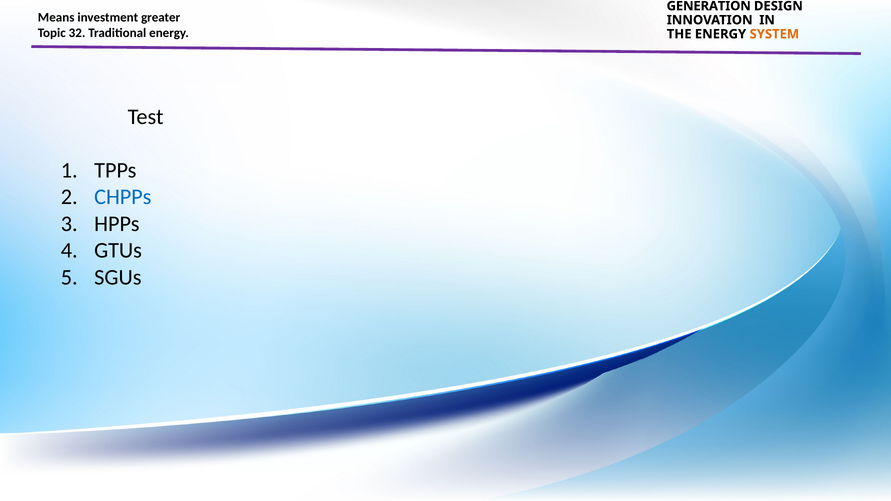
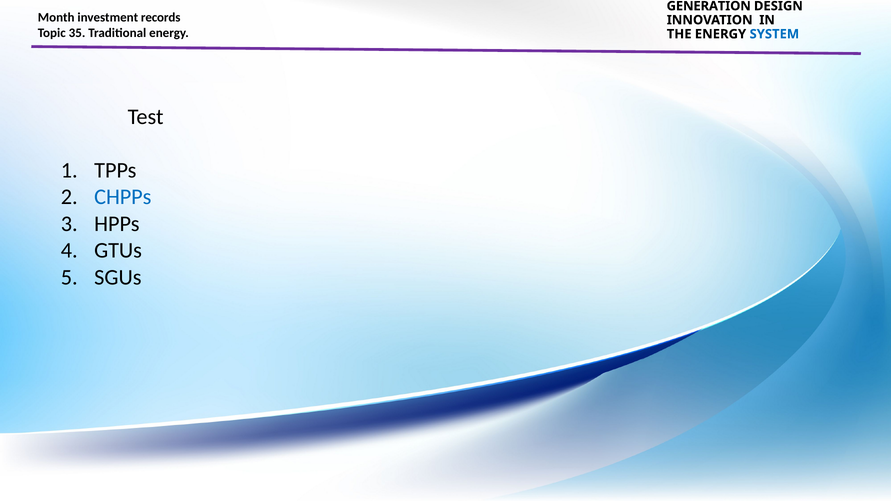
Means: Means -> Month
greater: greater -> records
32: 32 -> 35
SYSTEM colour: orange -> blue
